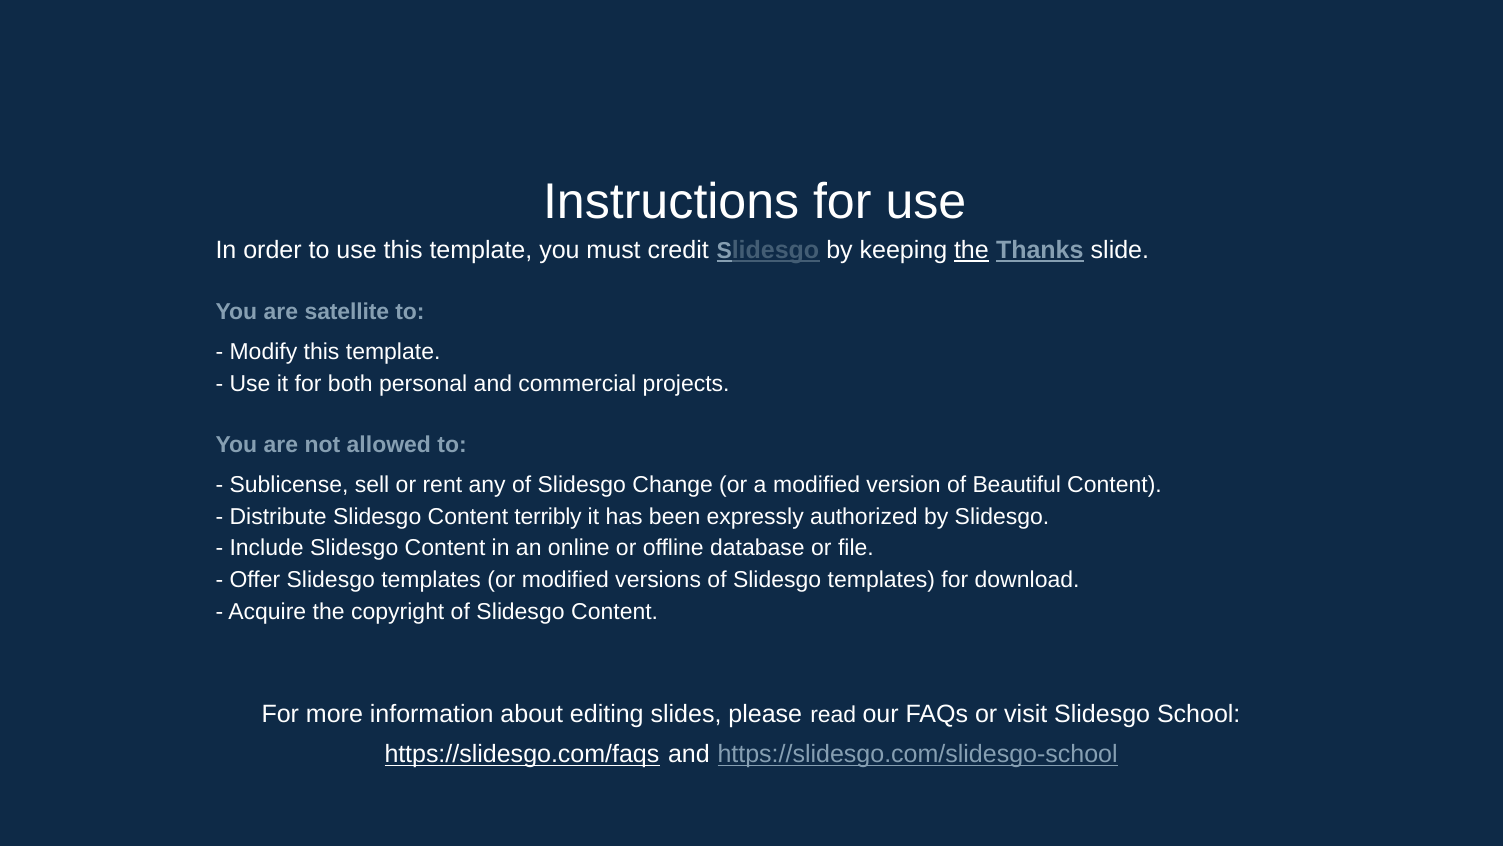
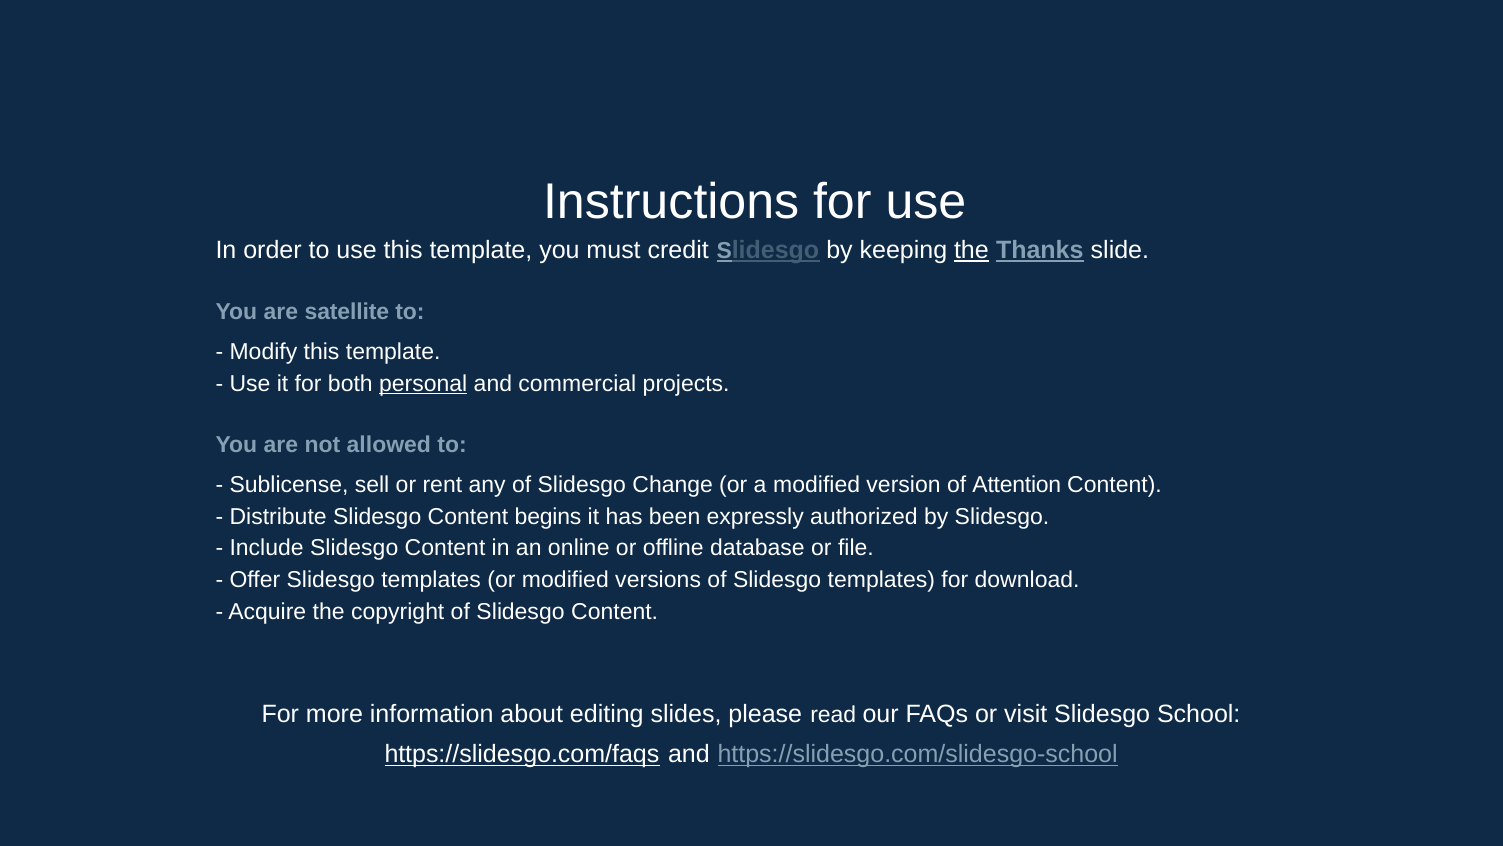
personal underline: none -> present
Beautiful: Beautiful -> Attention
terribly: terribly -> begins
